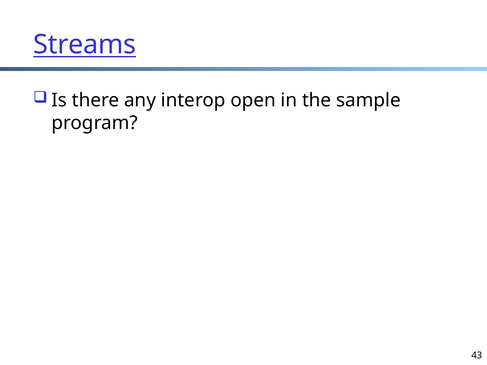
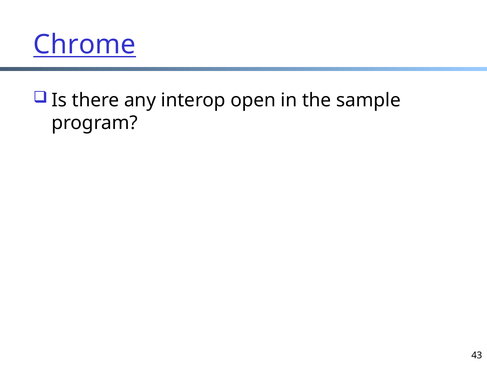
Streams: Streams -> Chrome
